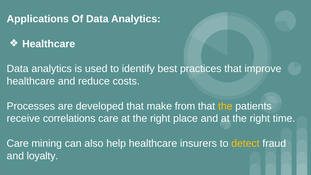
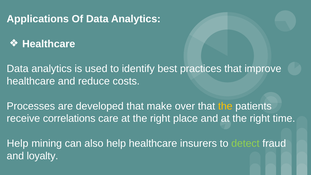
from: from -> over
Care at (18, 143): Care -> Help
detect colour: yellow -> light green
